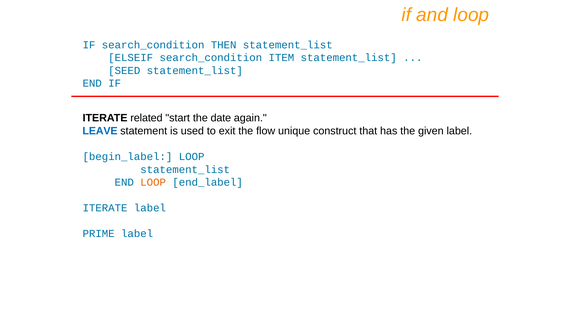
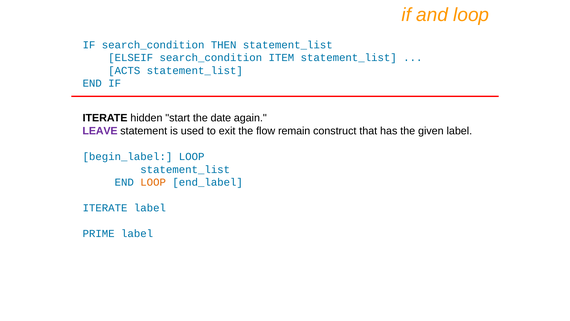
SEED: SEED -> ACTS
related: related -> hidden
LEAVE colour: blue -> purple
unique: unique -> remain
